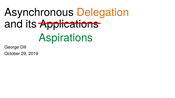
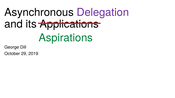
Delegation colour: orange -> purple
